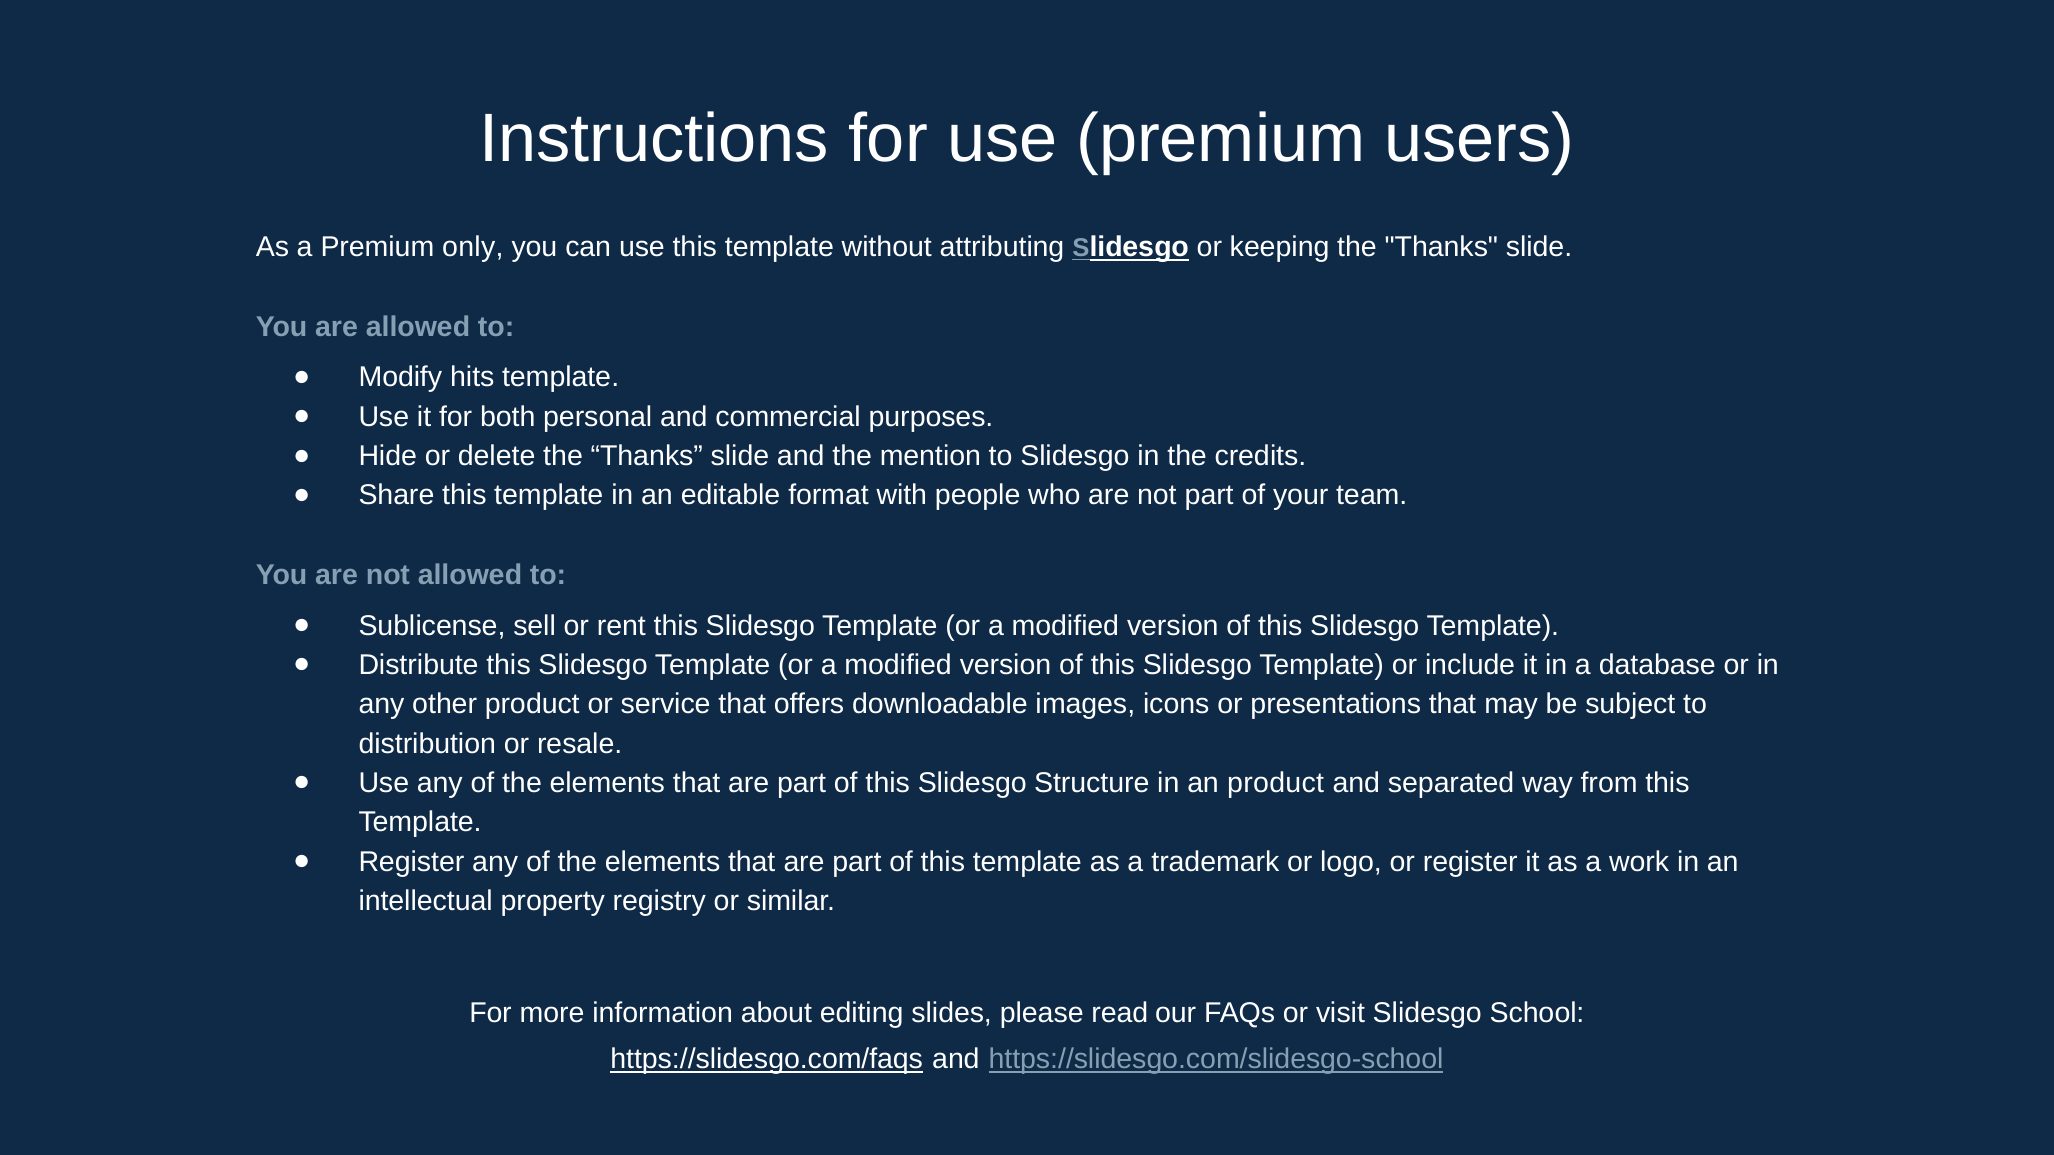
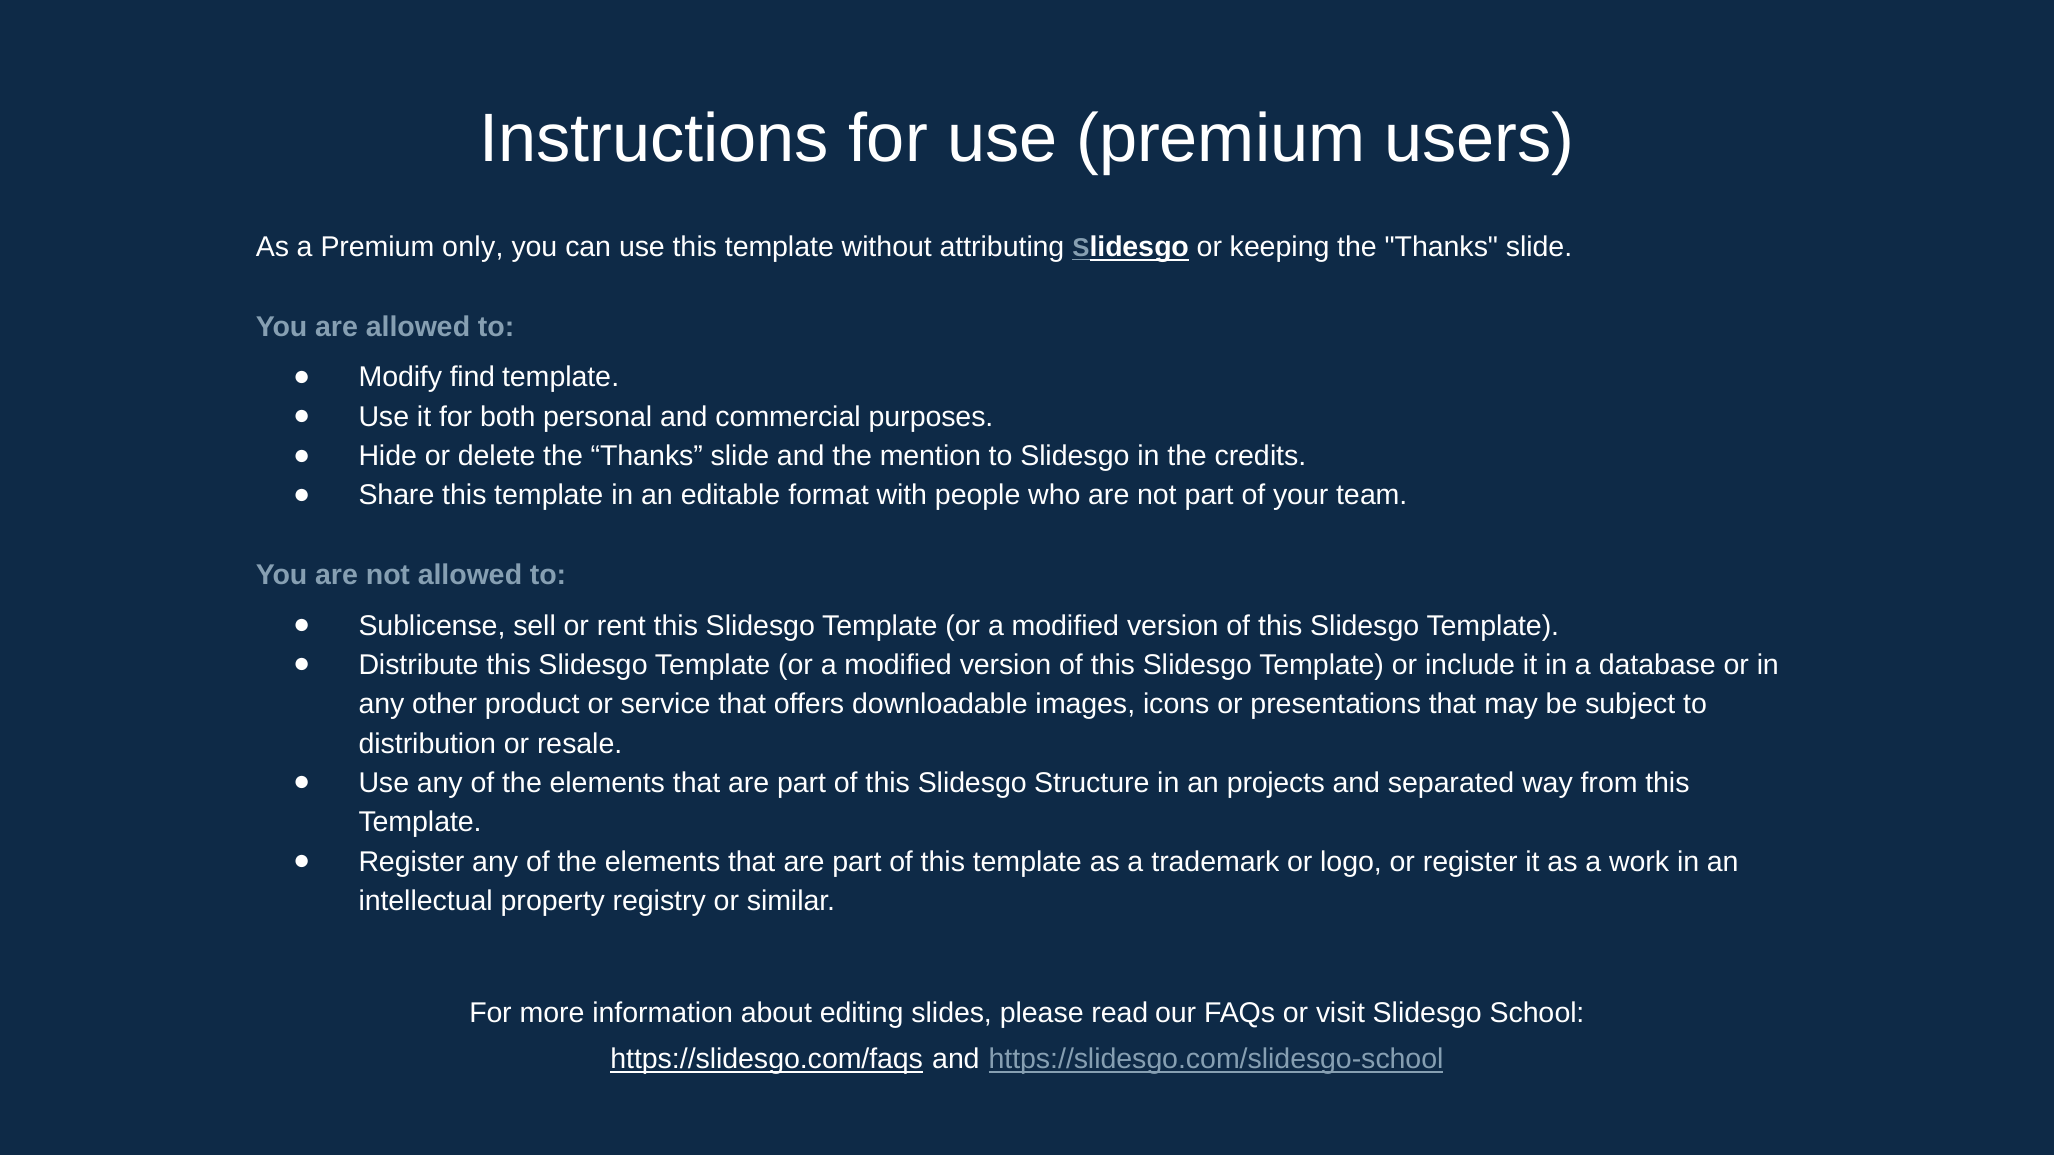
hits: hits -> find
an product: product -> projects
